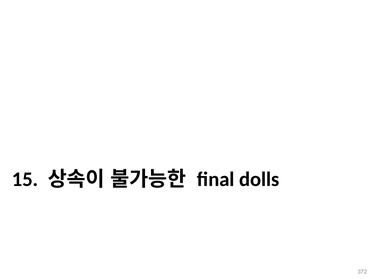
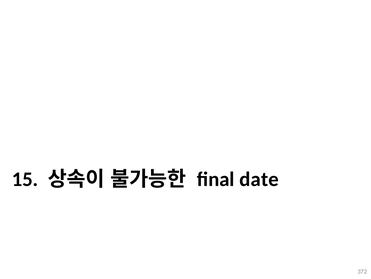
dolls: dolls -> date
